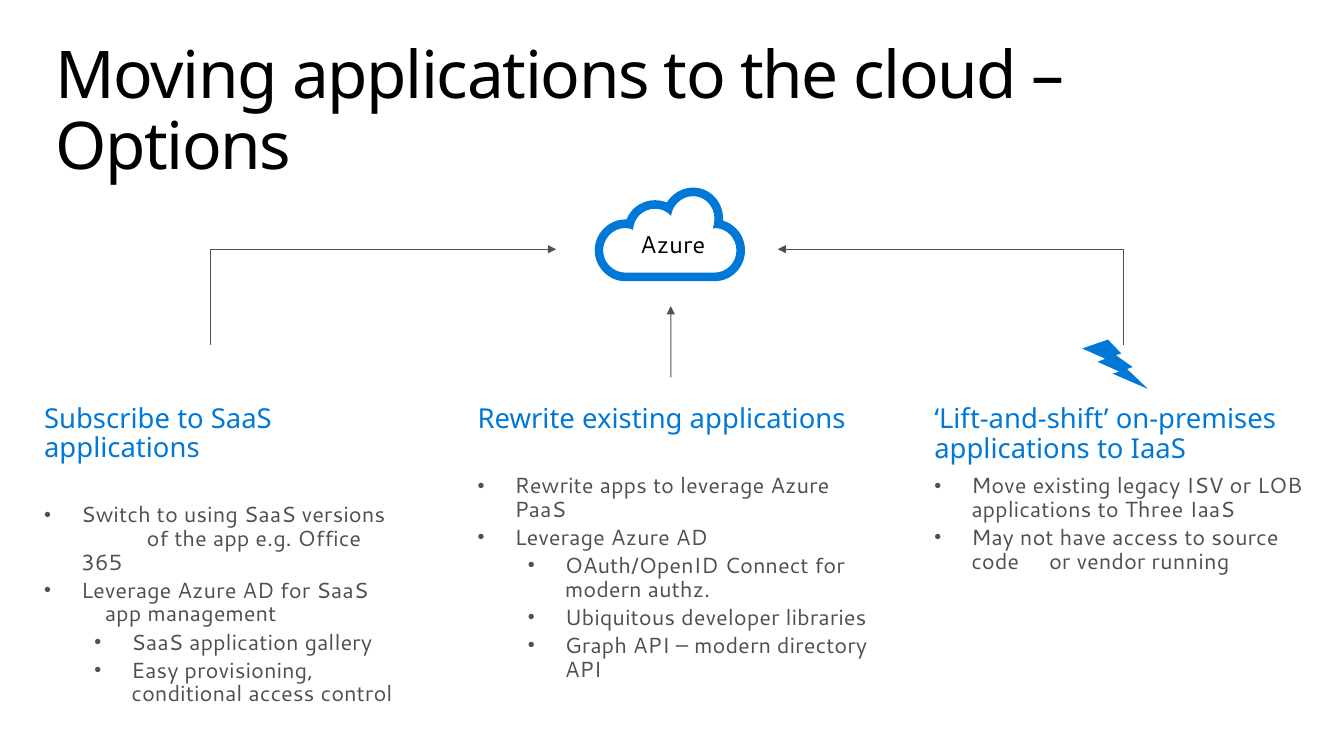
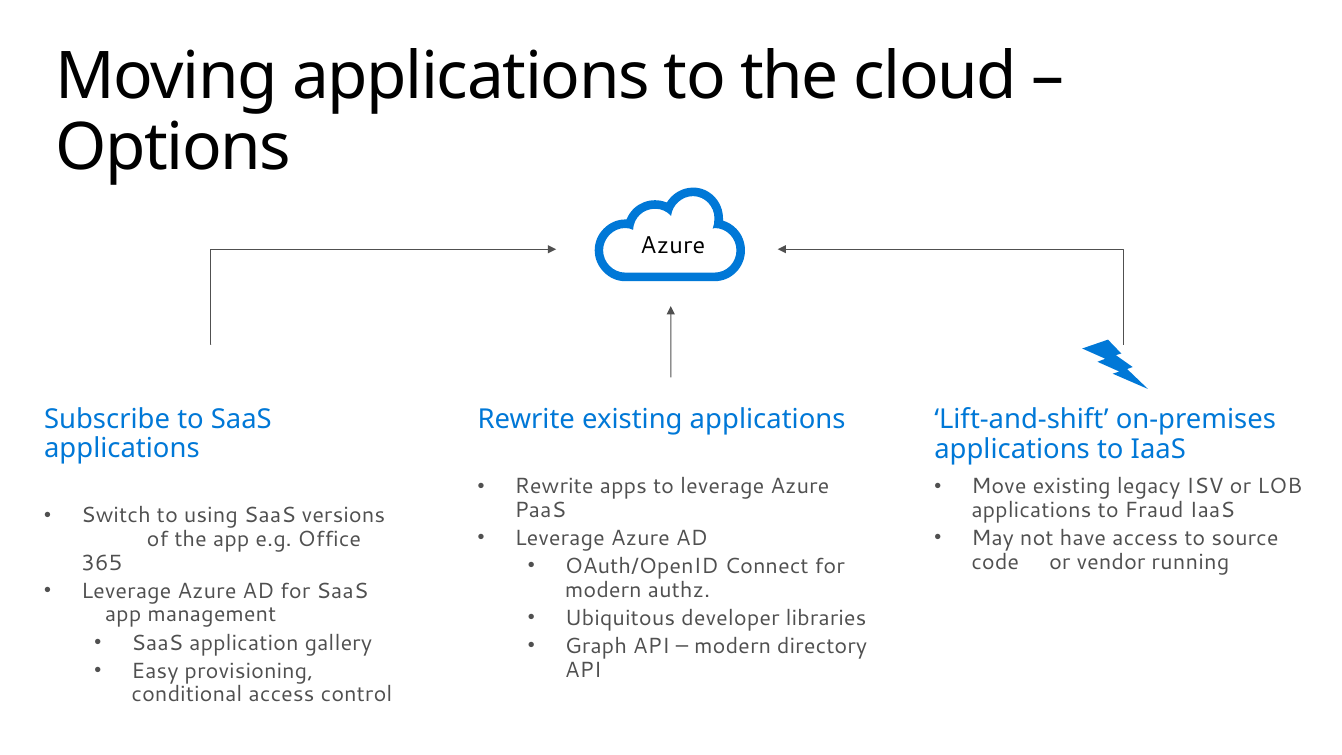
Three: Three -> Fraud
